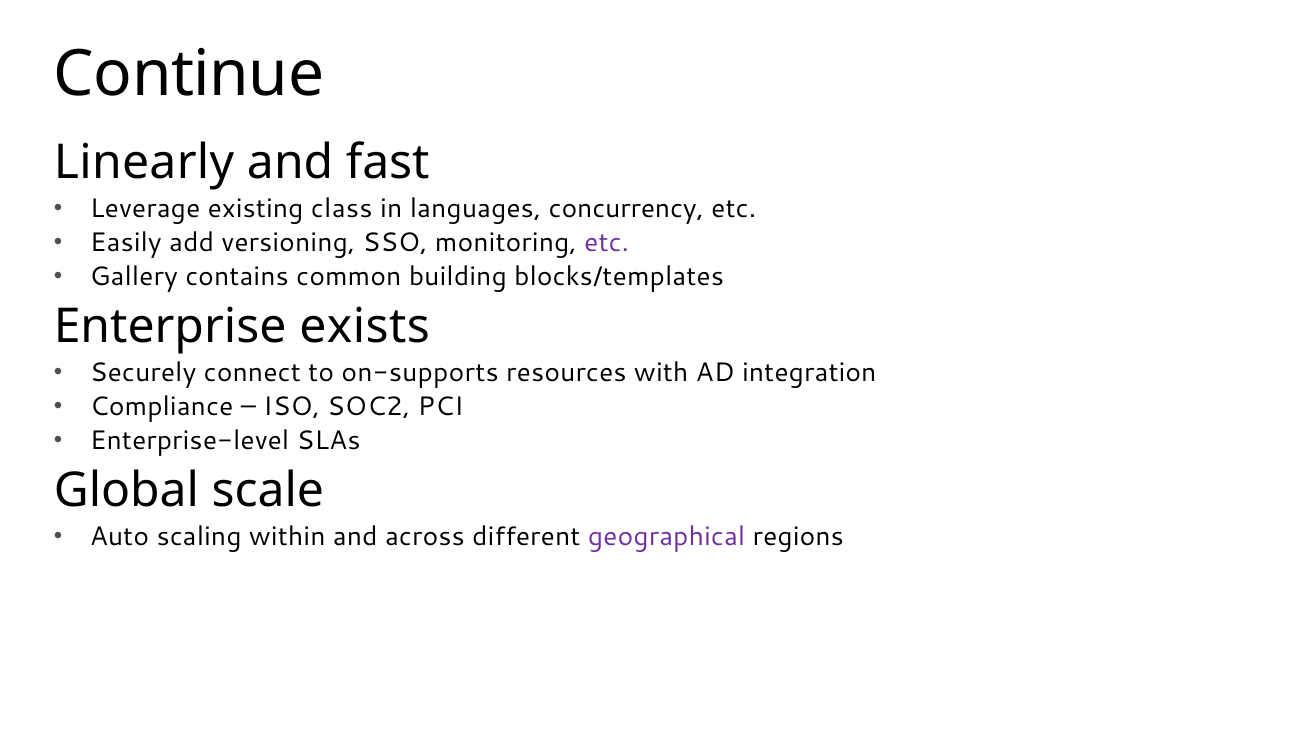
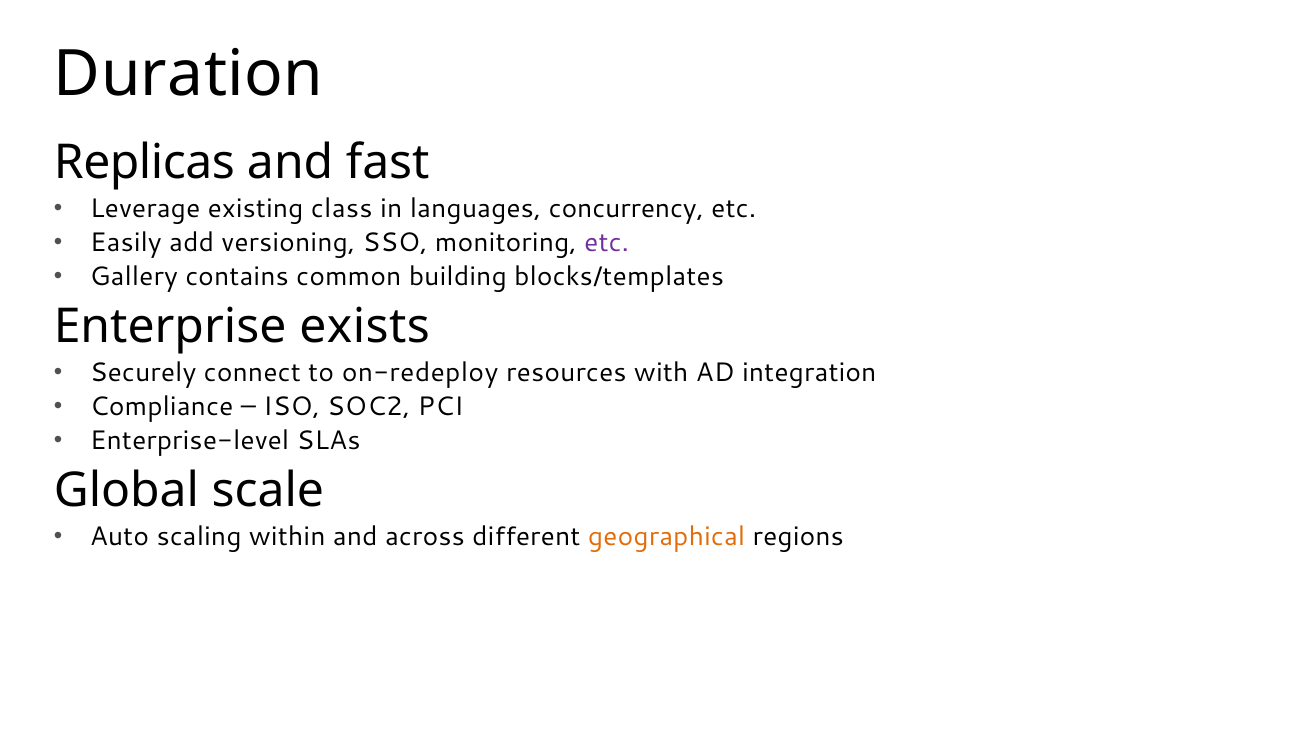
Continue: Continue -> Duration
Linearly: Linearly -> Replicas
on-supports: on-supports -> on-redeploy
geographical colour: purple -> orange
